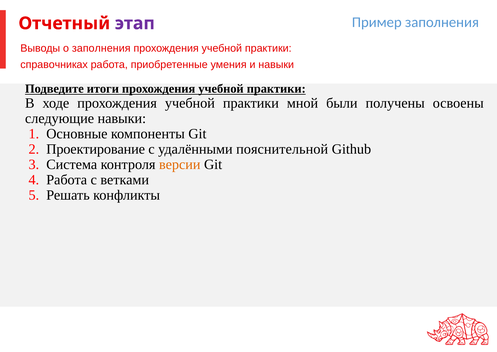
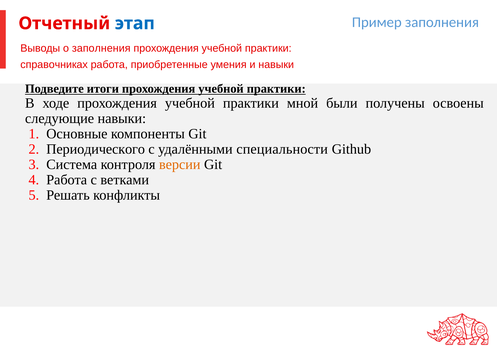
этап colour: purple -> blue
Проектирование: Проектирование -> Периодического
пояснительной: пояснительной -> специальности
